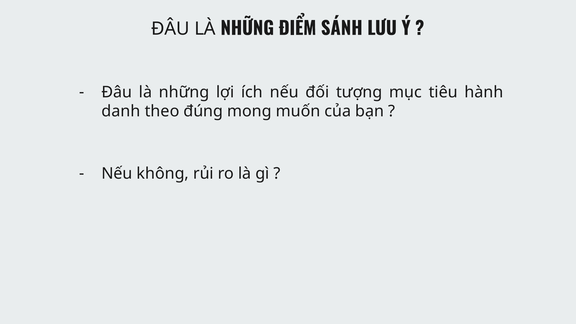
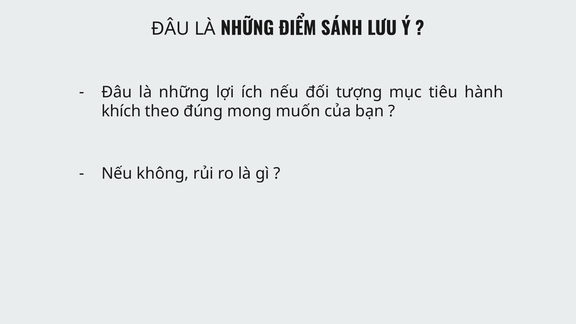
danh: danh -> khích
